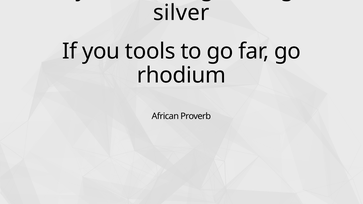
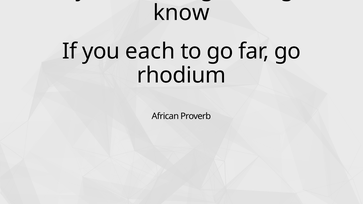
silver: silver -> know
tools: tools -> each
